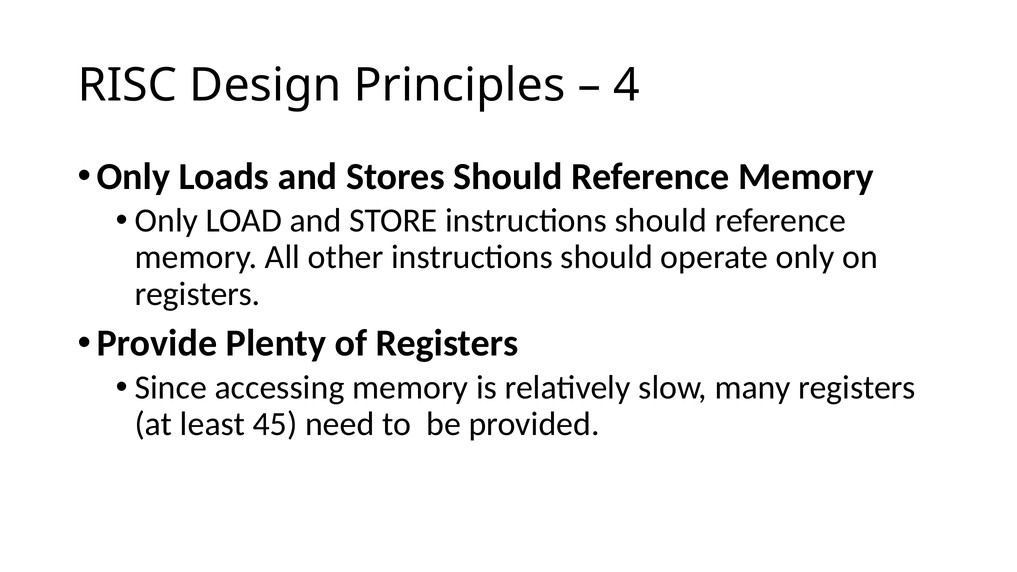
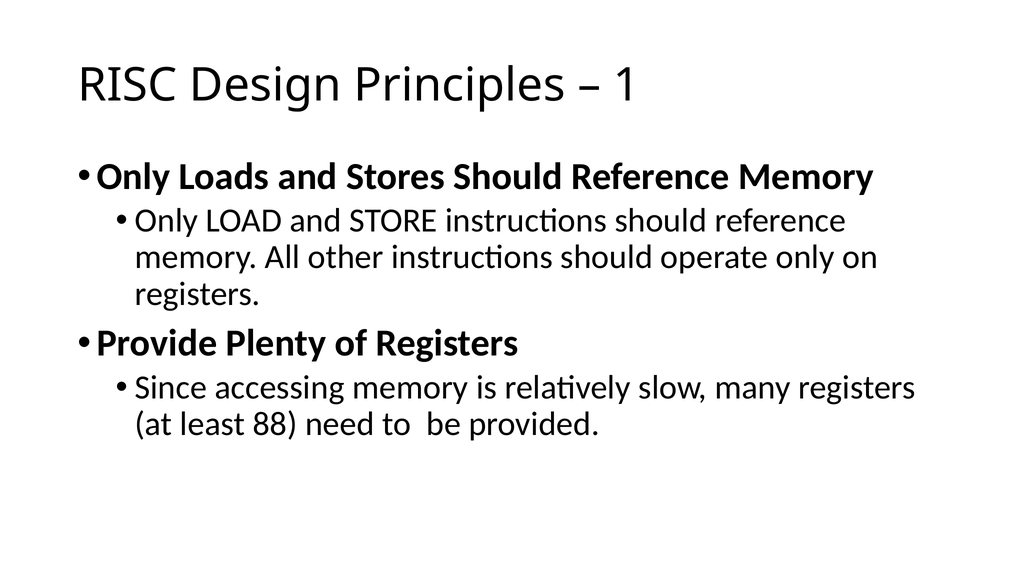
4: 4 -> 1
45: 45 -> 88
